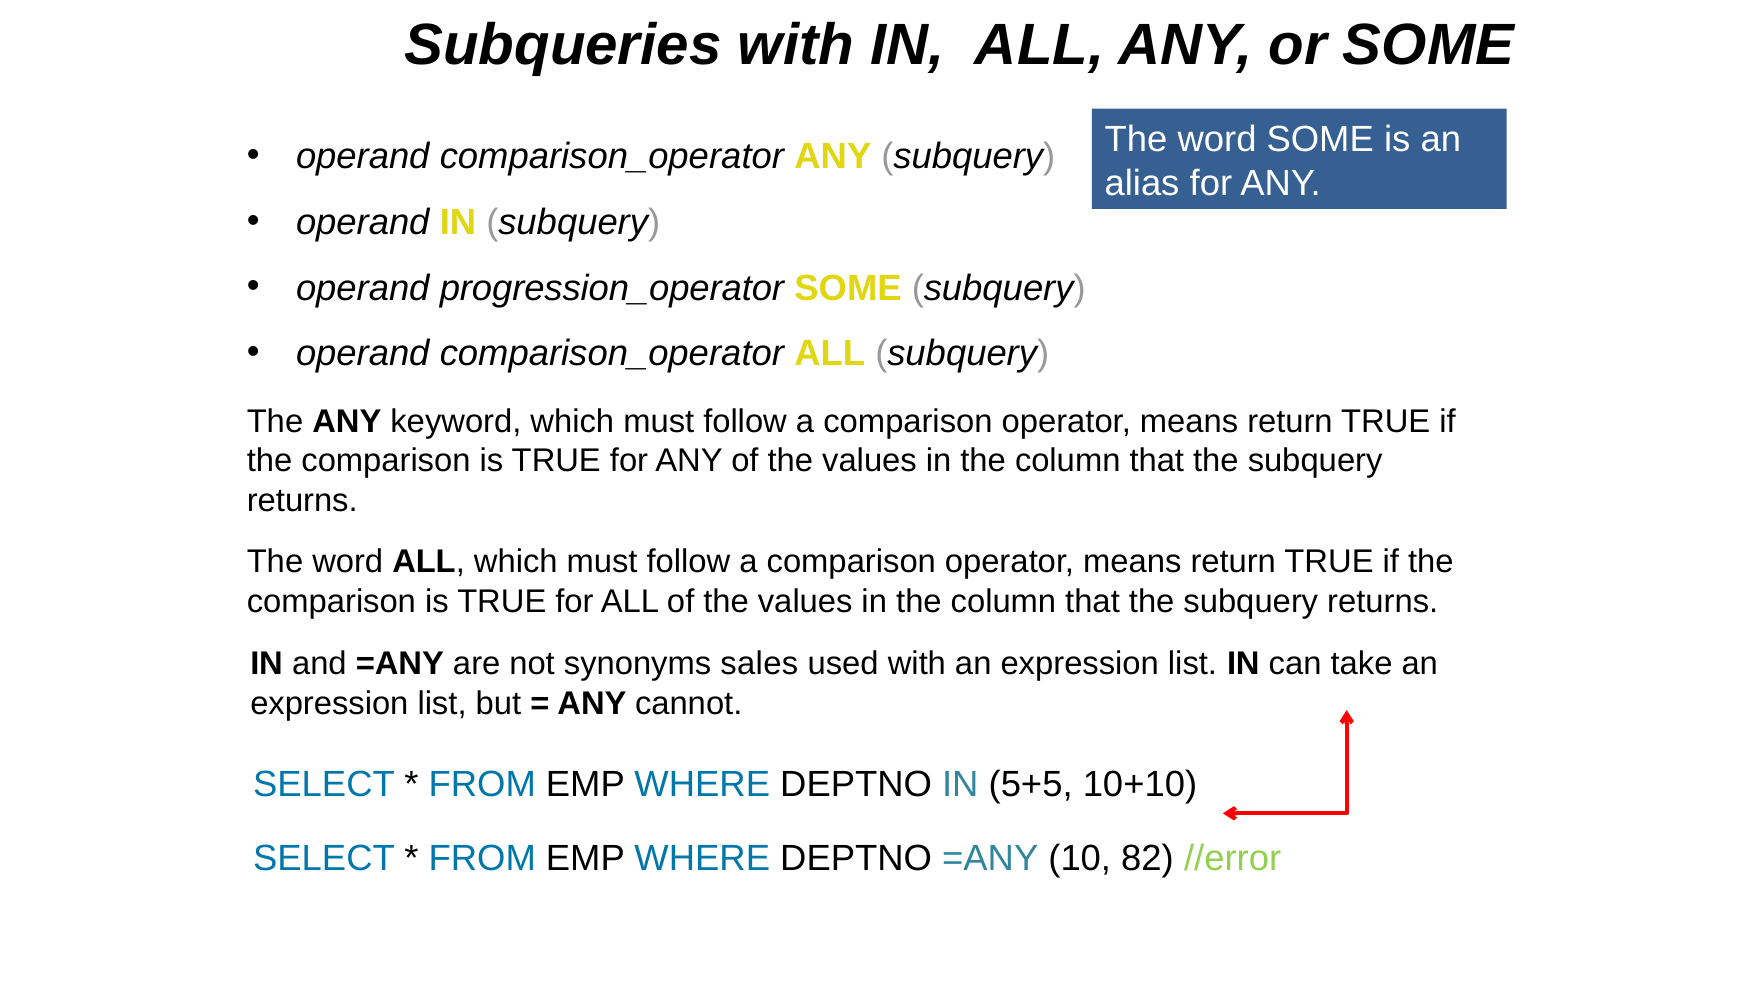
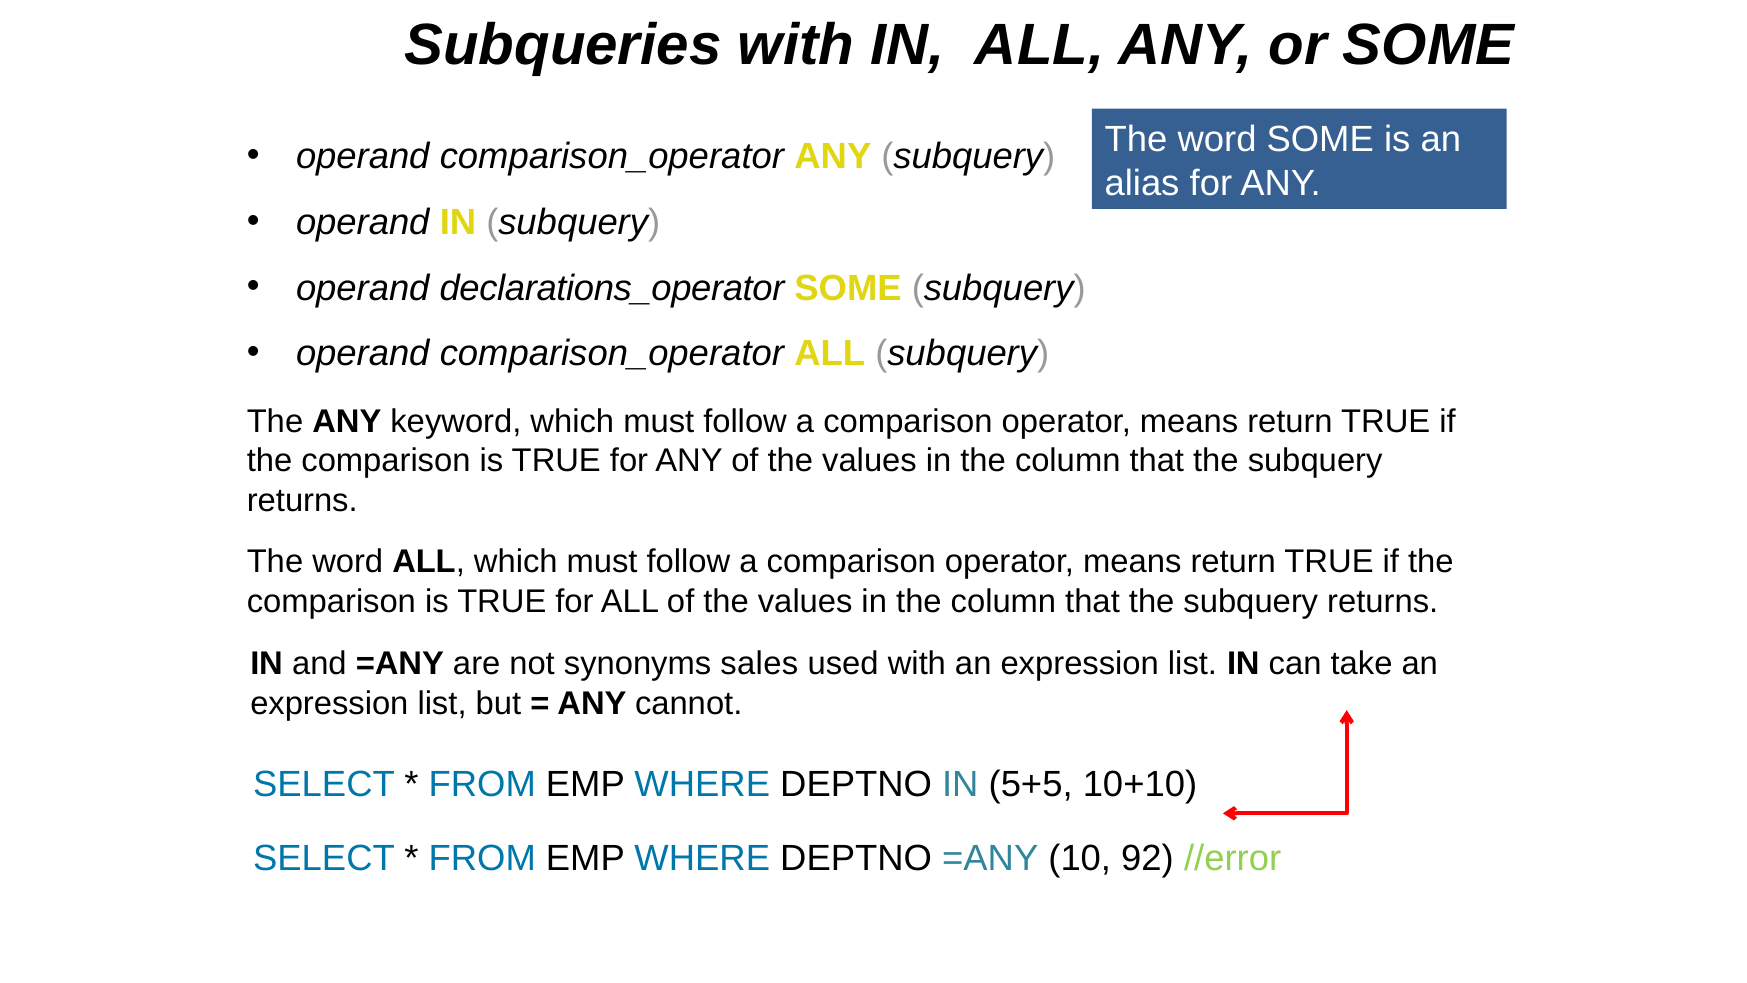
progression_operator: progression_operator -> declarations_operator
82: 82 -> 92
